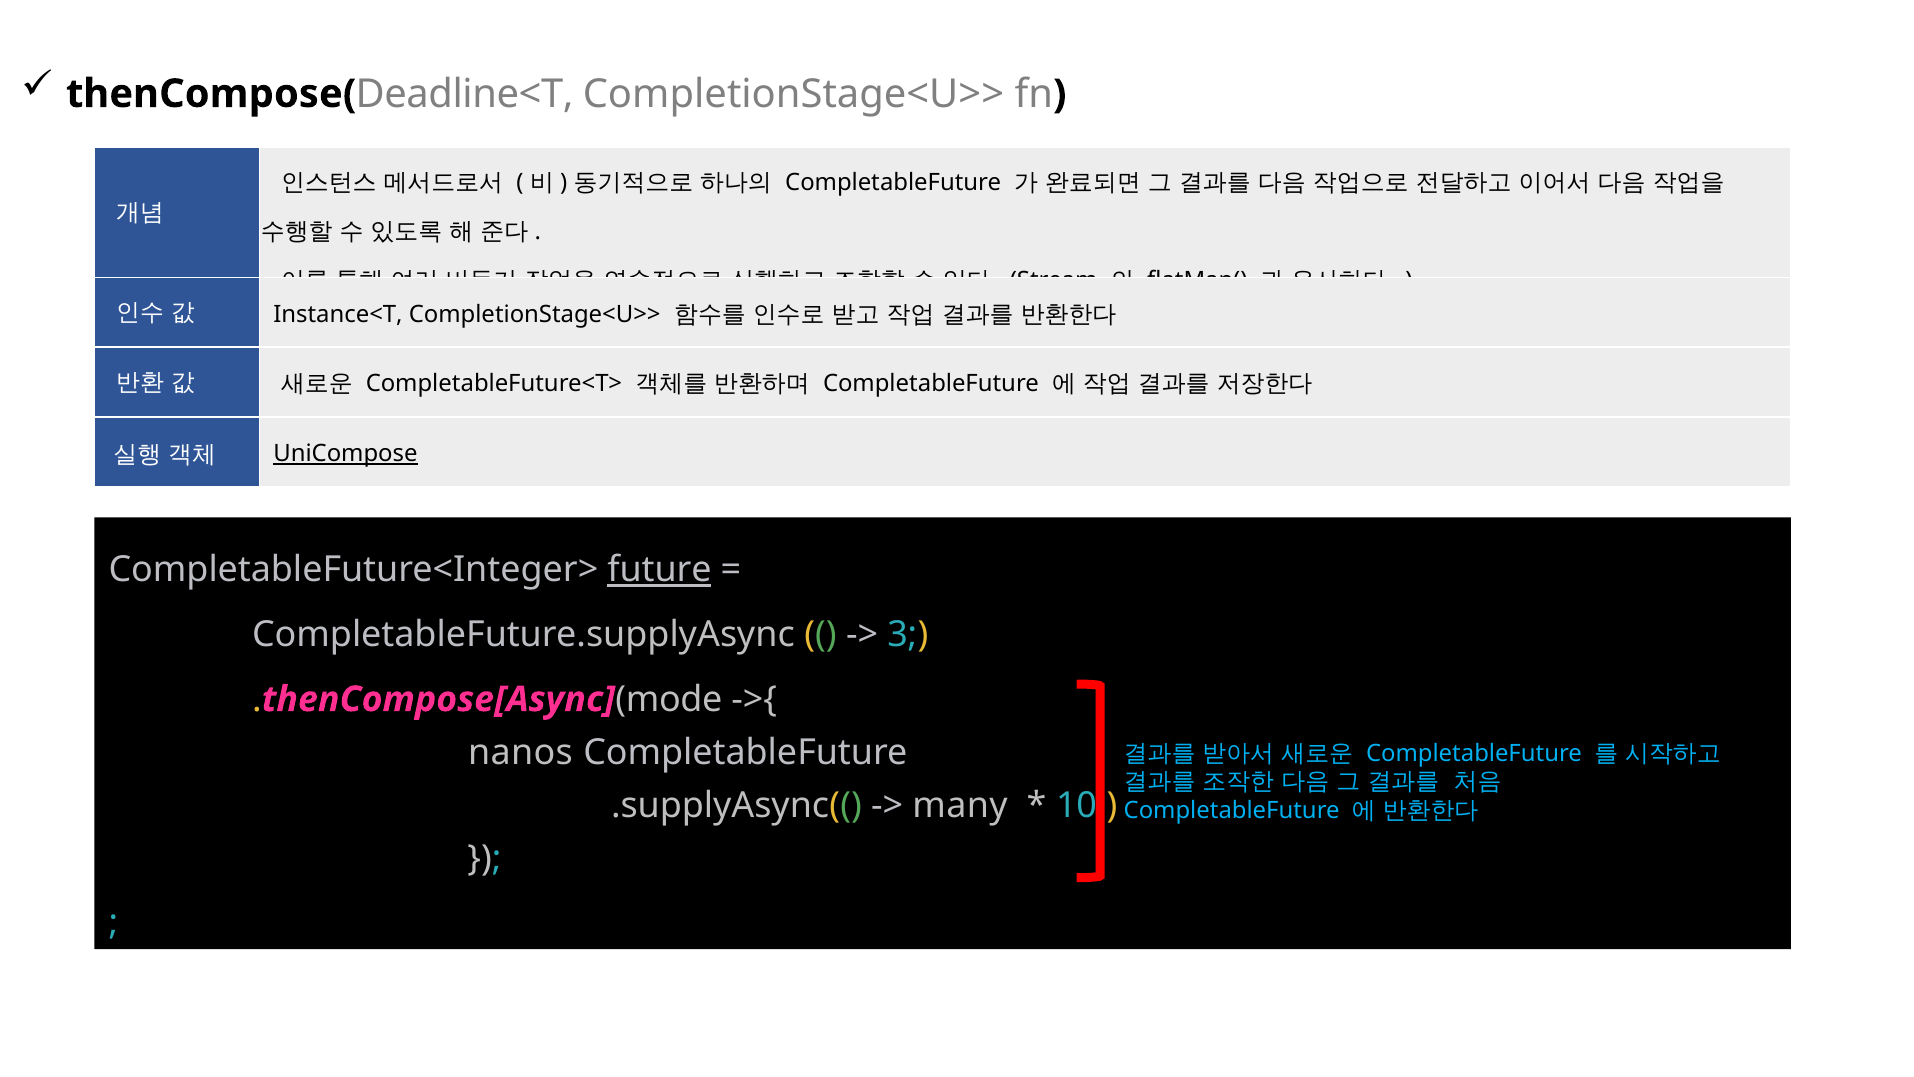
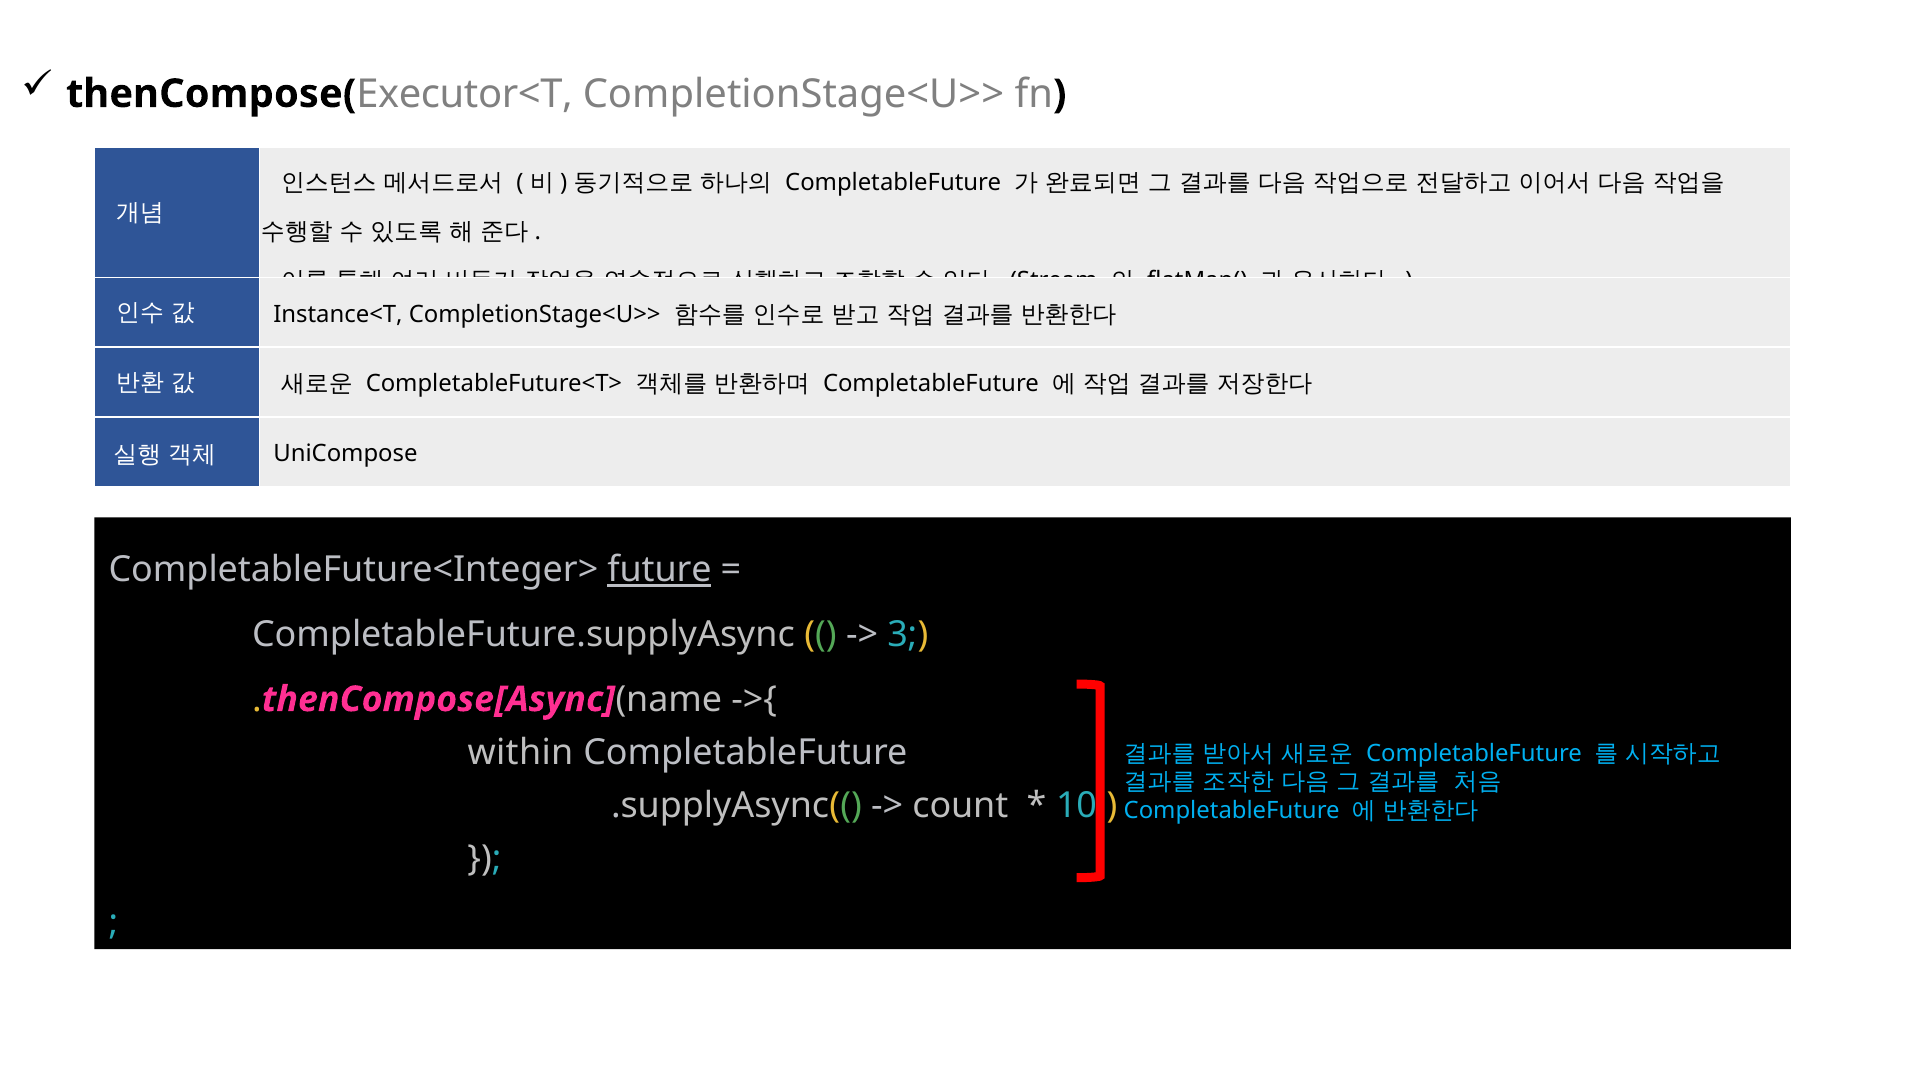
Deadline<T: Deadline<T -> Executor<T
UniCompose underline: present -> none
mode: mode -> name
nanos: nanos -> within
many: many -> count
